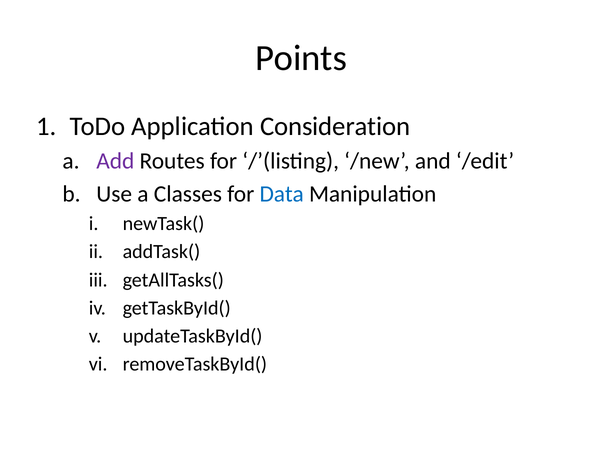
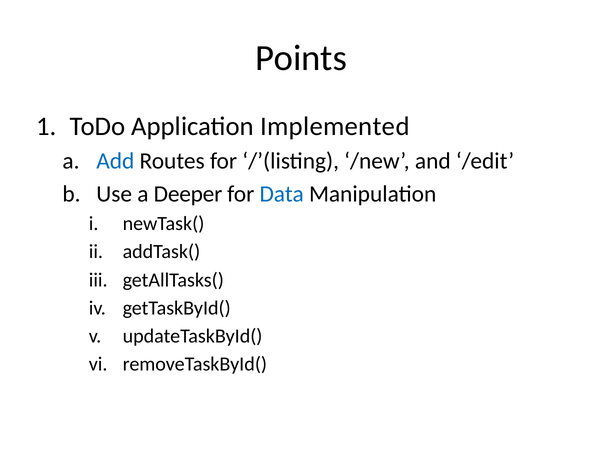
Consideration: Consideration -> Implemented
Add colour: purple -> blue
Classes: Classes -> Deeper
